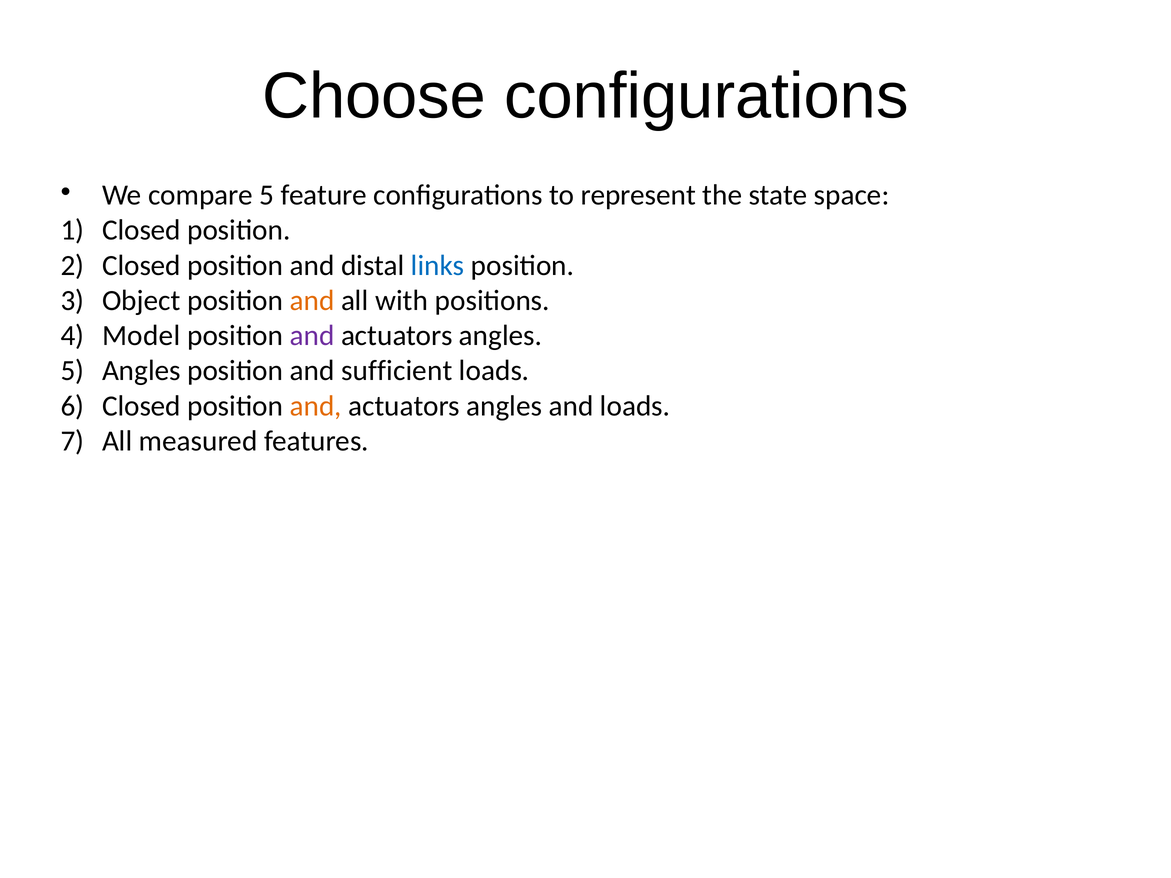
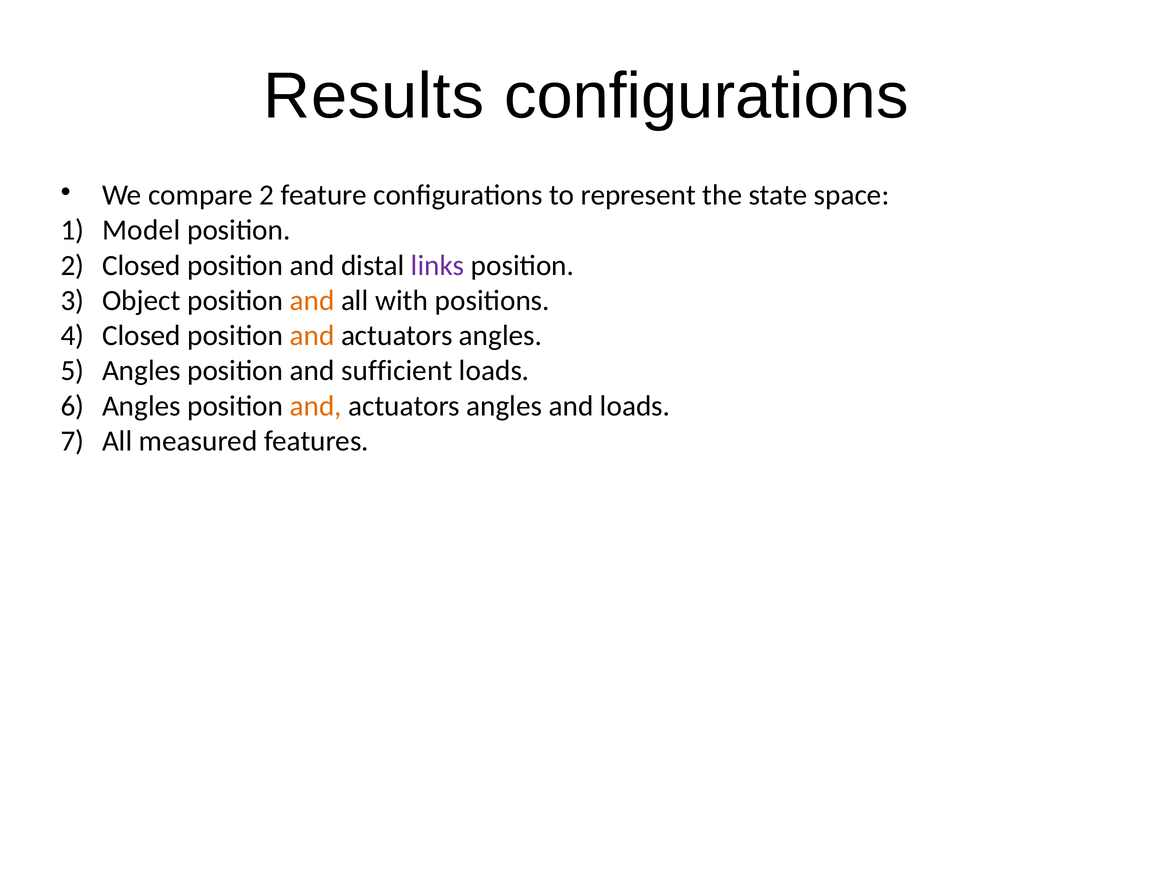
Choose: Choose -> Results
compare 5: 5 -> 2
Closed at (141, 230): Closed -> Model
links colour: blue -> purple
Model at (141, 336): Model -> Closed
and at (312, 336) colour: purple -> orange
Closed at (141, 406): Closed -> Angles
